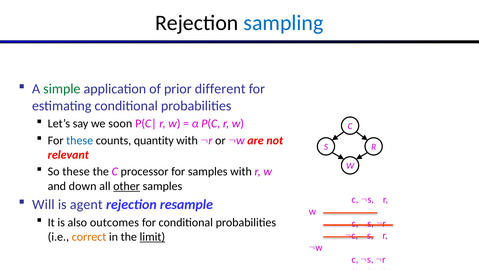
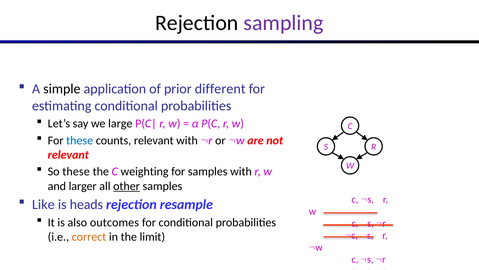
sampling colour: blue -> purple
simple colour: green -> black
soon: soon -> large
counts quantity: quantity -> relevant
processor: processor -> weighting
down: down -> larger
Will: Will -> Like
agent: agent -> heads
limit underline: present -> none
